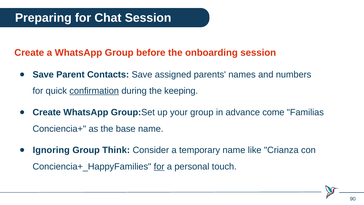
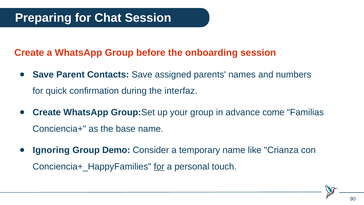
confirmation underline: present -> none
keeping: keeping -> interfaz
Think: Think -> Demo
